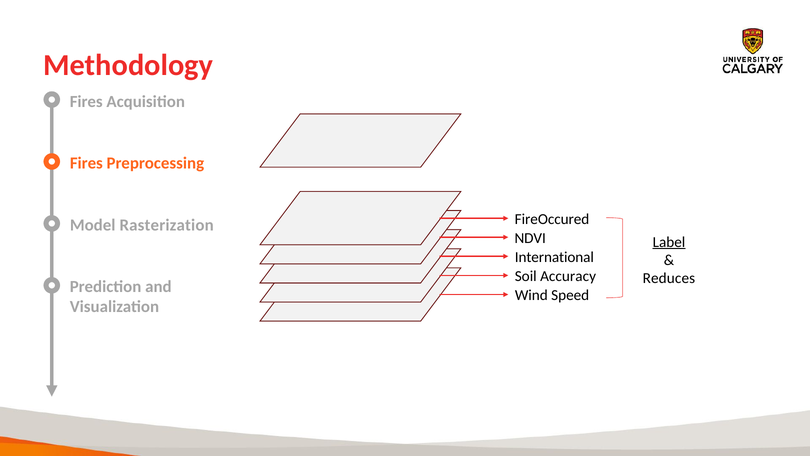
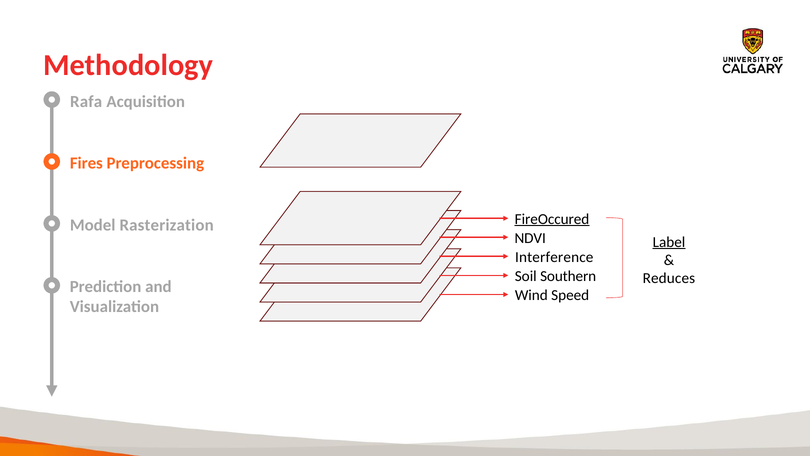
Fires at (86, 102): Fires -> Rafa
FireOccured underline: none -> present
International: International -> Interference
Accuracy: Accuracy -> Southern
